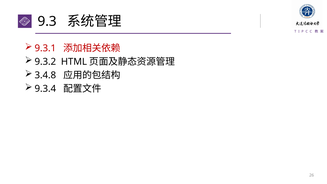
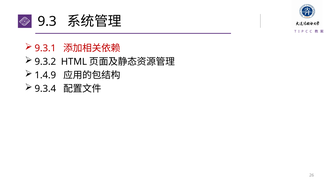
3.4.8: 3.4.8 -> 1.4.9
